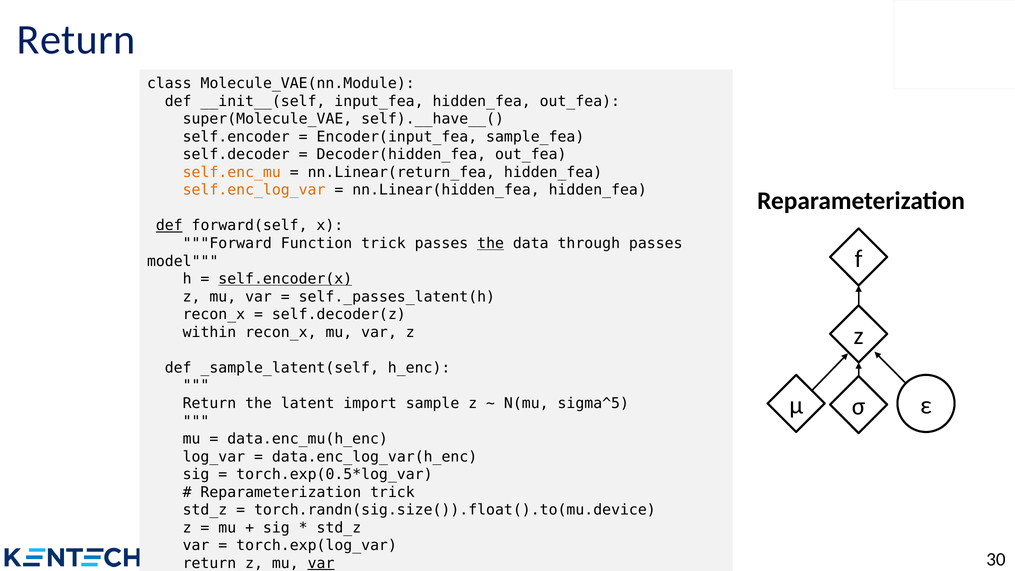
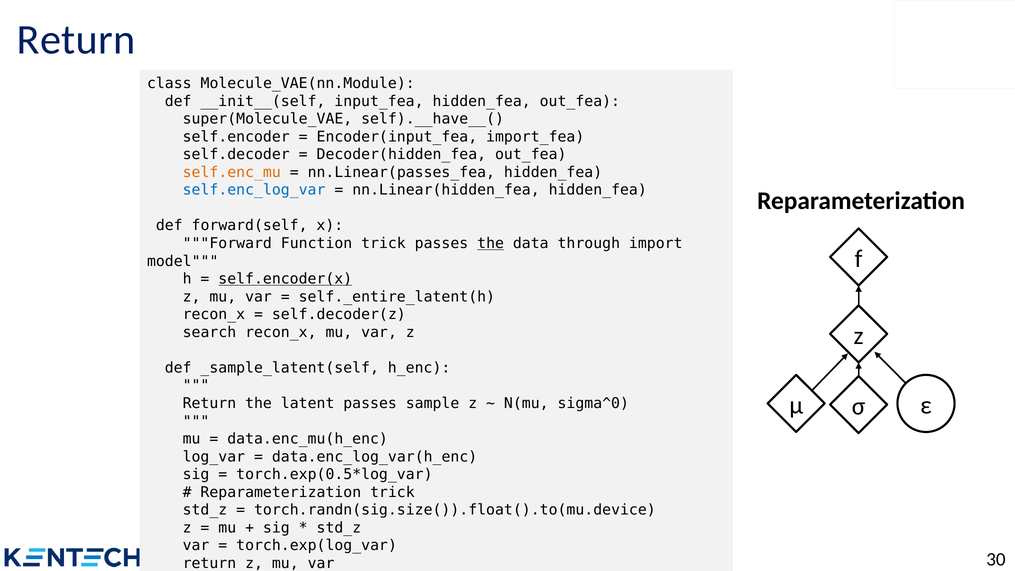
sample_fea: sample_fea -> import_fea
nn.Linear(return_fea: nn.Linear(return_fea -> nn.Linear(passes_fea
self.enc_log_var colour: orange -> blue
def at (169, 226) underline: present -> none
through passes: passes -> import
self._passes_latent(h: self._passes_latent(h -> self._entire_latent(h
within: within -> search
latent import: import -> passes
sigma^5: sigma^5 -> sigma^0
var at (321, 563) underline: present -> none
